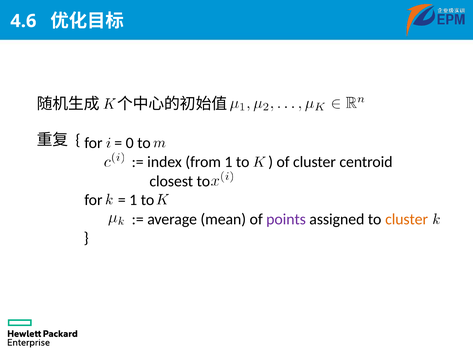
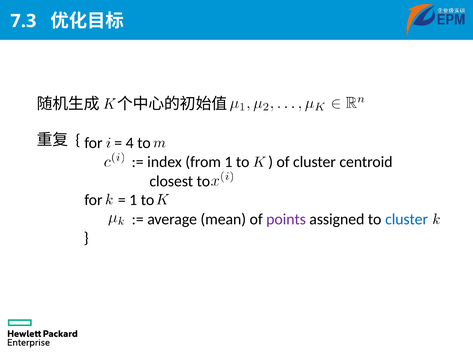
4.6: 4.6 -> 7.3
0: 0 -> 4
cluster at (407, 219) colour: orange -> blue
